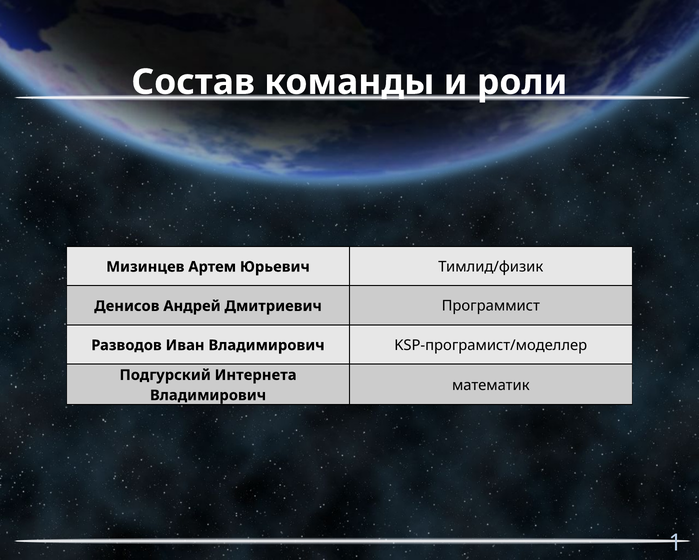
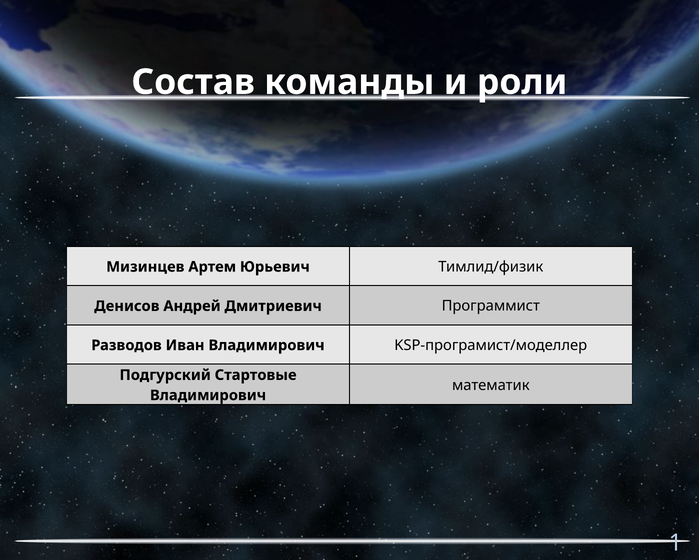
Интернета: Интернета -> Стартовые
